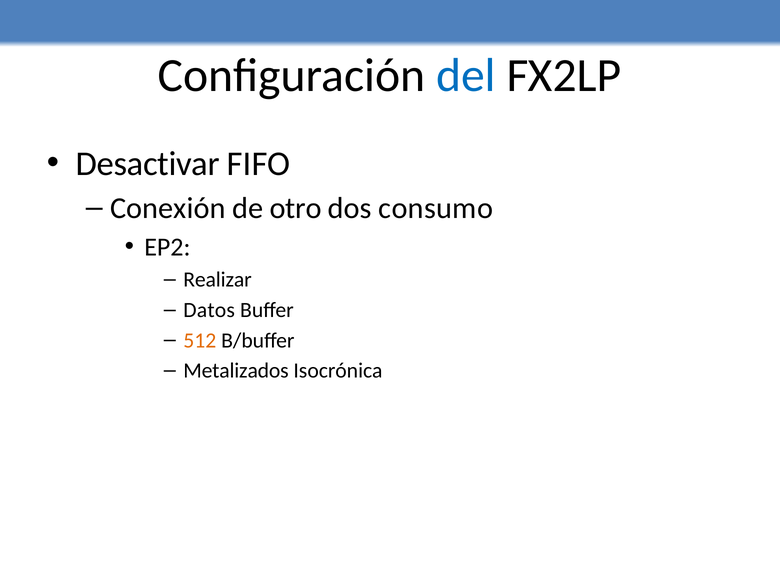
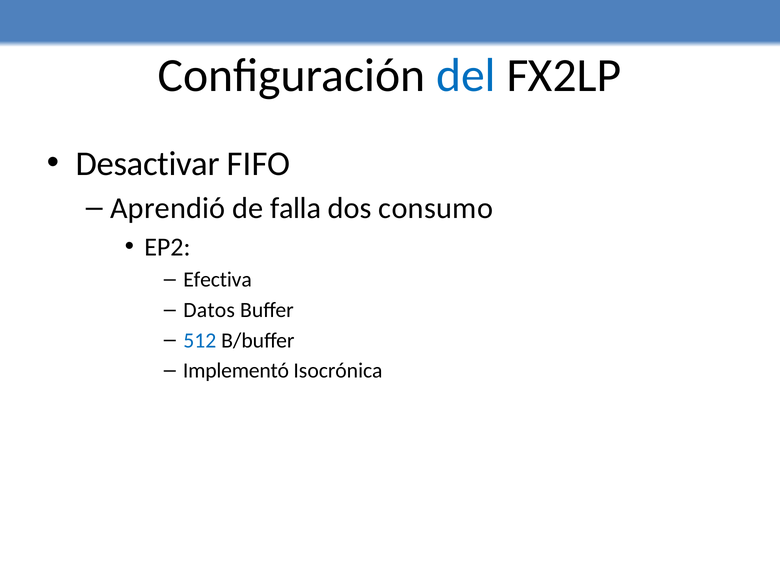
Conexión: Conexión -> Aprendió
otro: otro -> falla
Realizar: Realizar -> Efectiva
512 colour: orange -> blue
Metalizados: Metalizados -> Implementó
